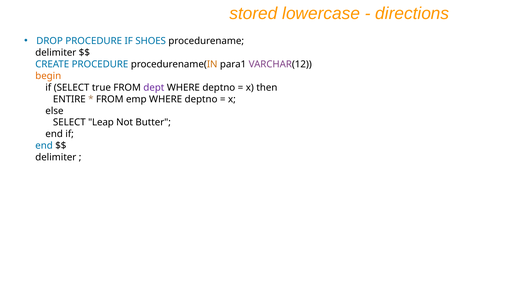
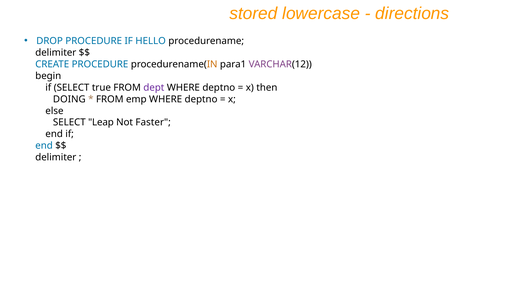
SHOES: SHOES -> HELLO
begin colour: orange -> black
ENTIRE: ENTIRE -> DOING
Butter: Butter -> Faster
